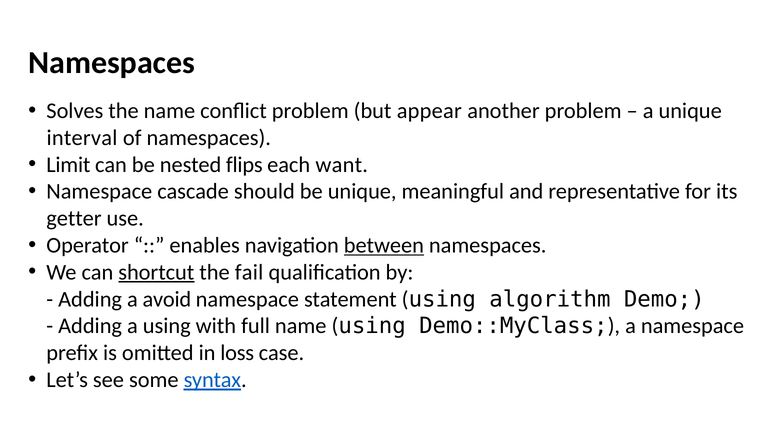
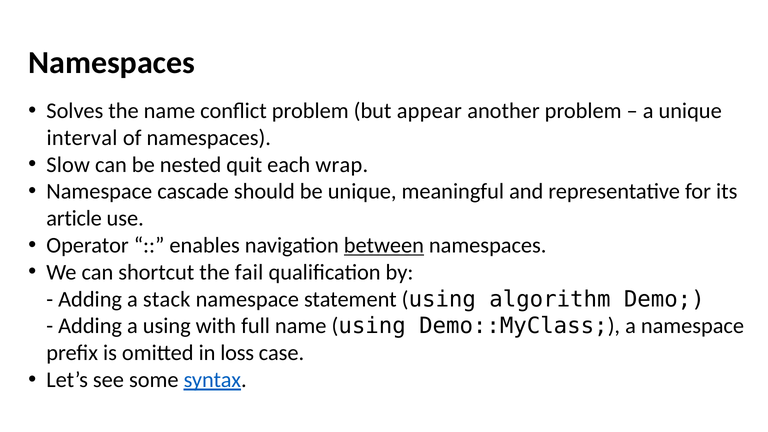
Limit: Limit -> Slow
flips: flips -> quit
want: want -> wrap
getter: getter -> article
shortcut underline: present -> none
avoid: avoid -> stack
